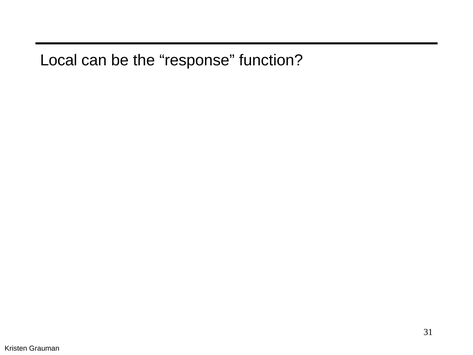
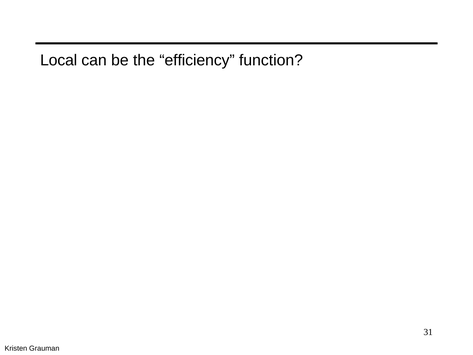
response: response -> efficiency
